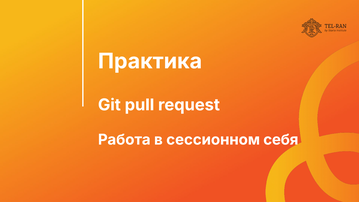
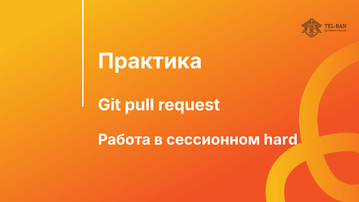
себя: себя -> hard
